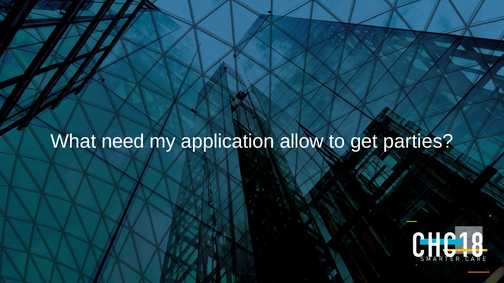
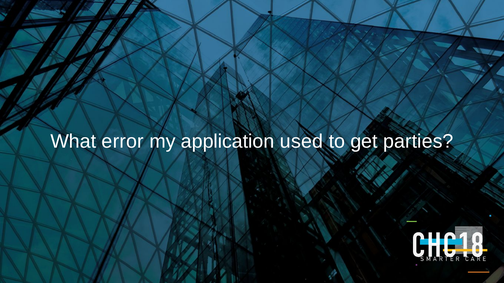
need: need -> error
allow: allow -> used
